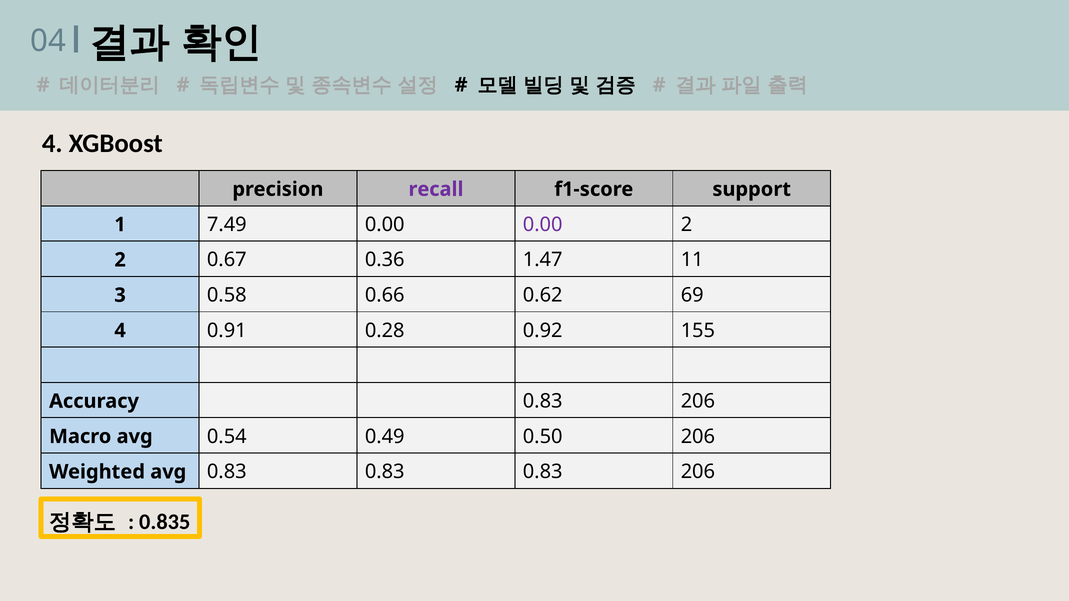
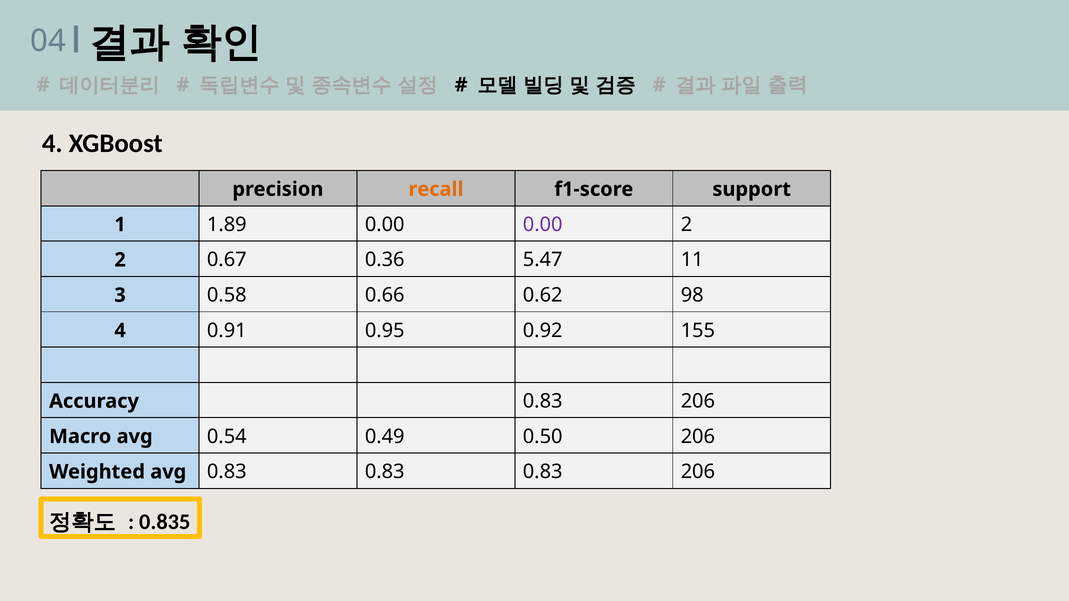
recall colour: purple -> orange
7.49: 7.49 -> 1.89
1.47: 1.47 -> 5.47
69: 69 -> 98
0.28: 0.28 -> 0.95
